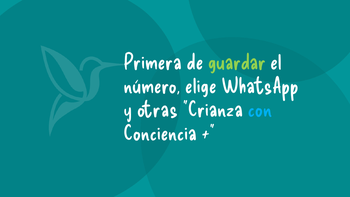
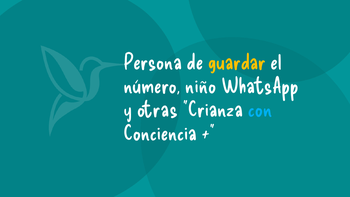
Primera: Primera -> Persona
guardar colour: light green -> yellow
elige: elige -> niño
